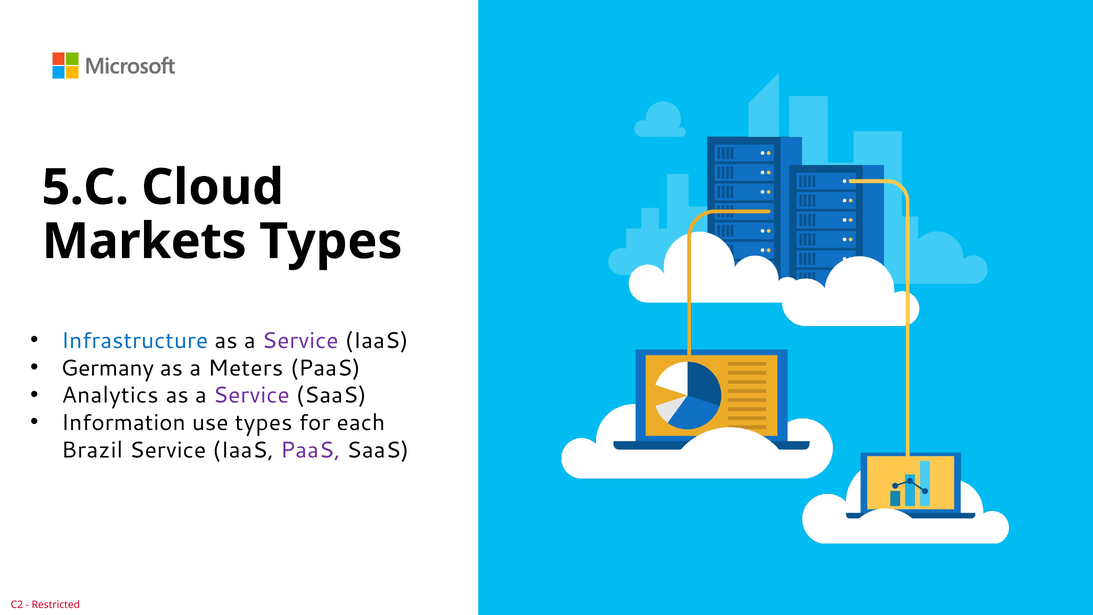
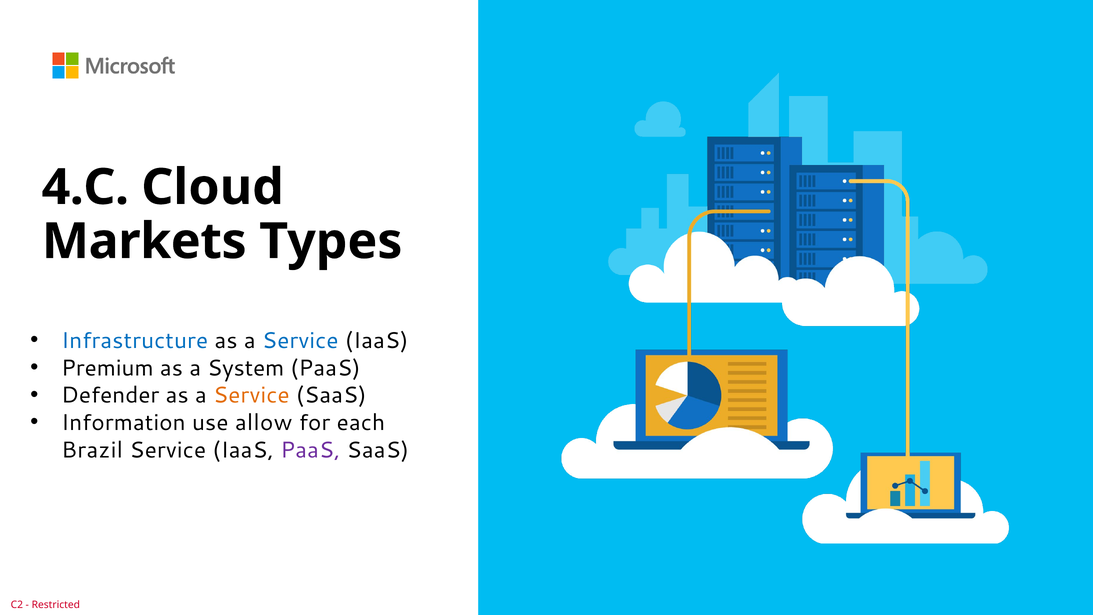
5.C: 5.C -> 4.C
Service at (300, 341) colour: purple -> blue
Germany: Germany -> Premium
Meters: Meters -> System
Analytics: Analytics -> Defender
Service at (251, 395) colour: purple -> orange
use types: types -> allow
